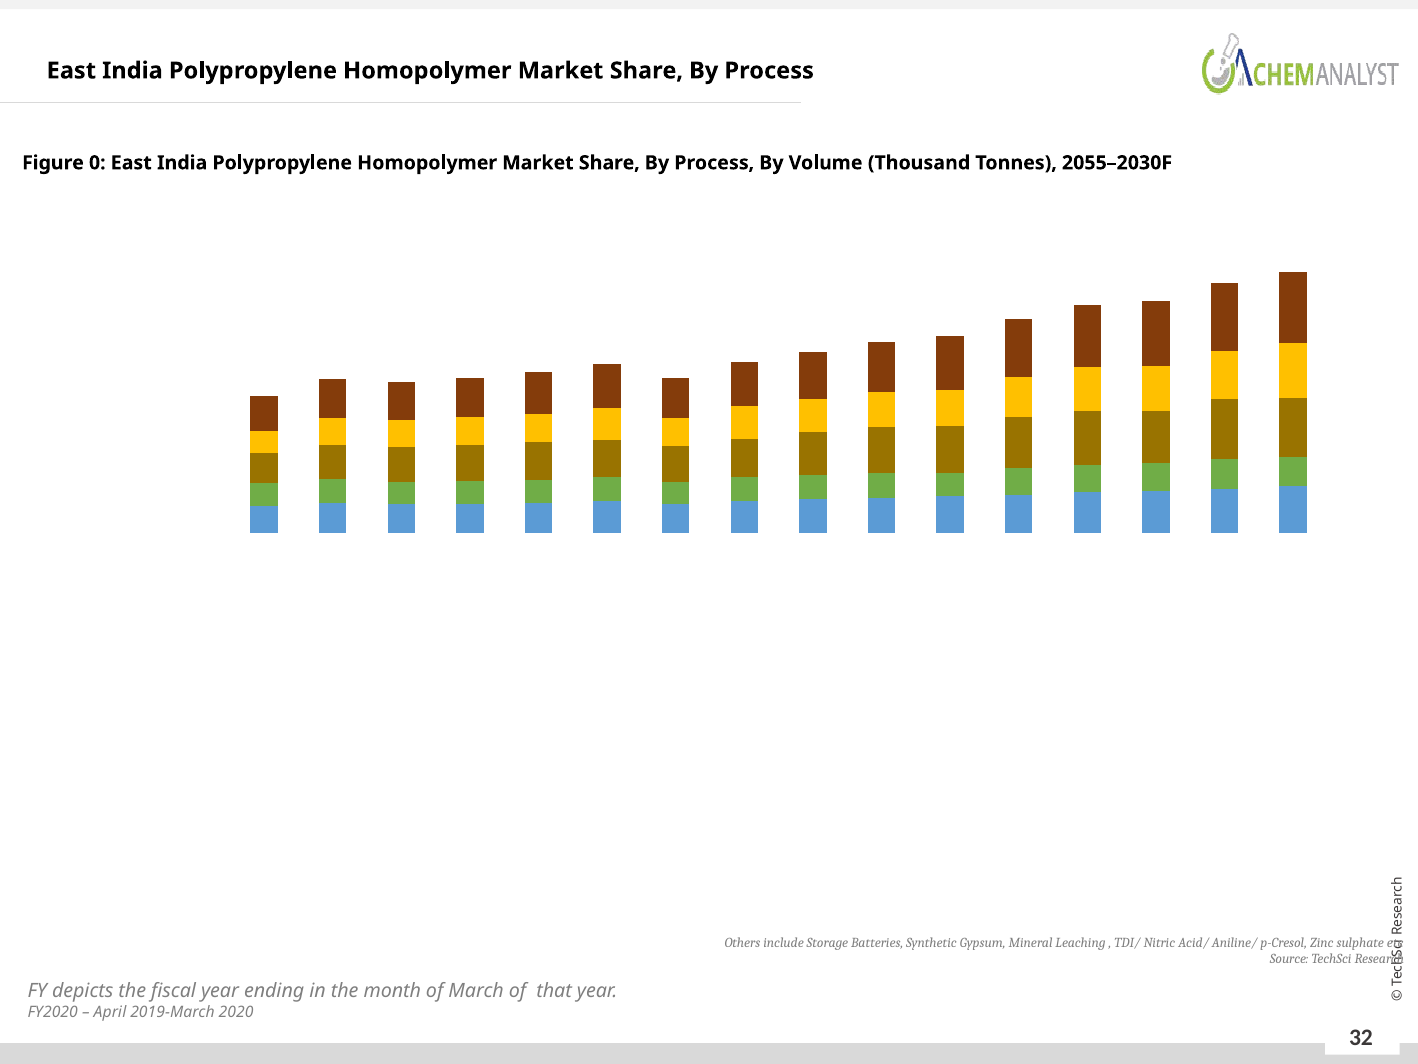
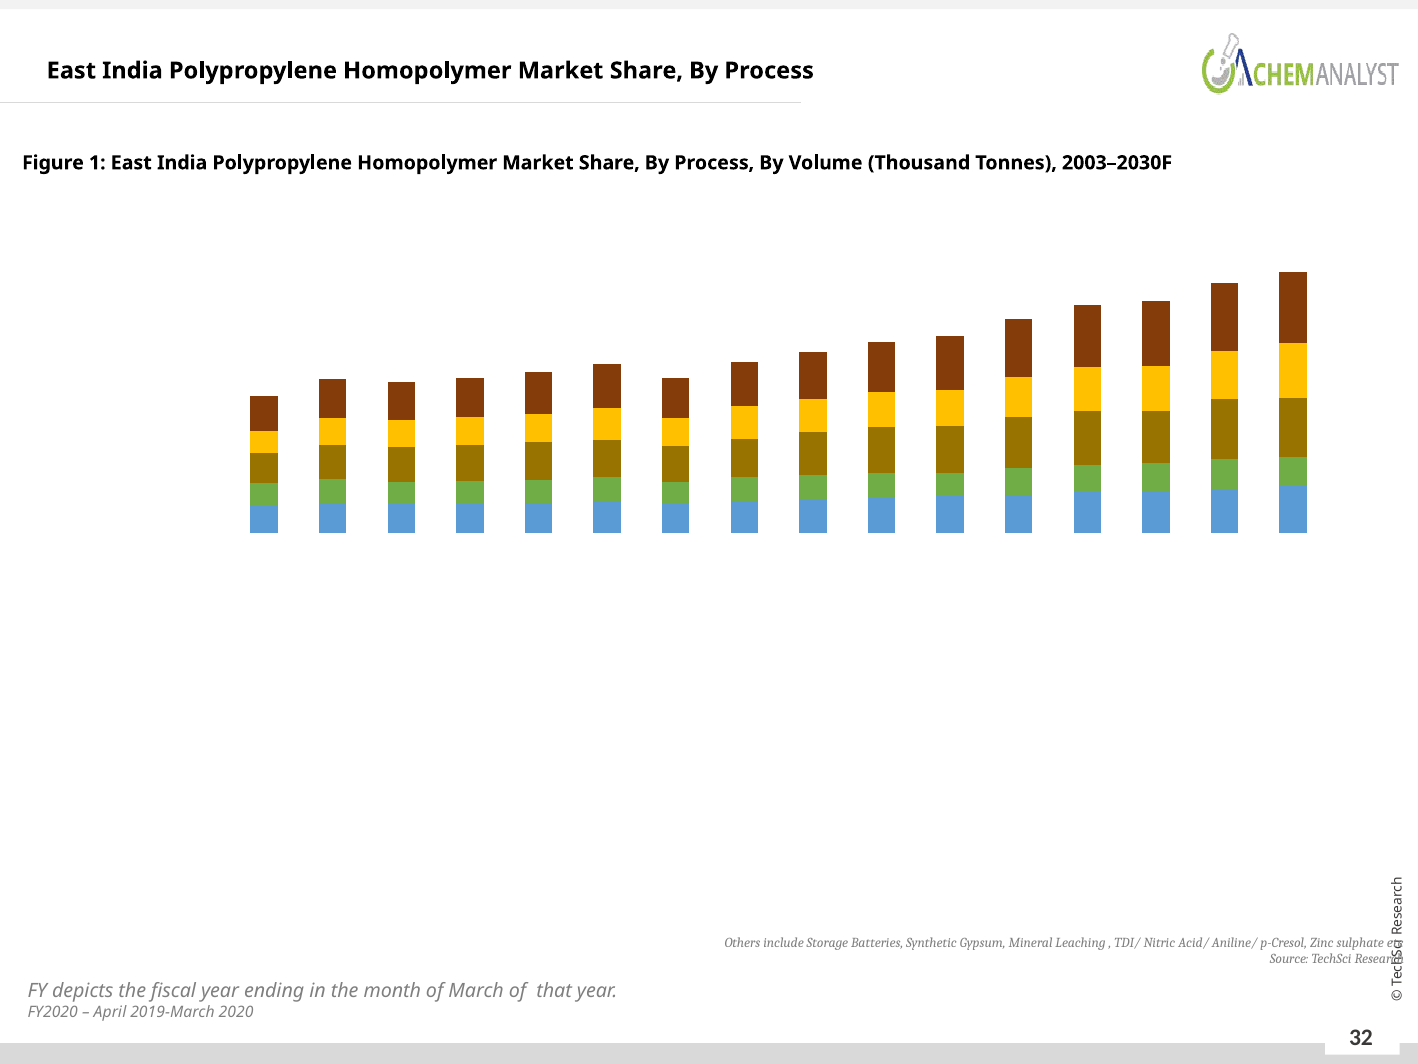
0: 0 -> 1
2055–2030F: 2055–2030F -> 2003–2030F
